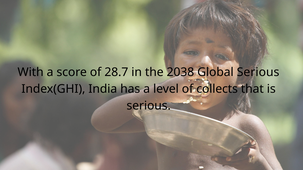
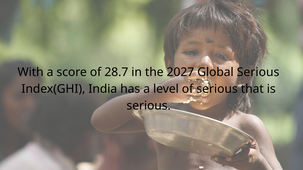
2038: 2038 -> 2027
of collects: collects -> serious
